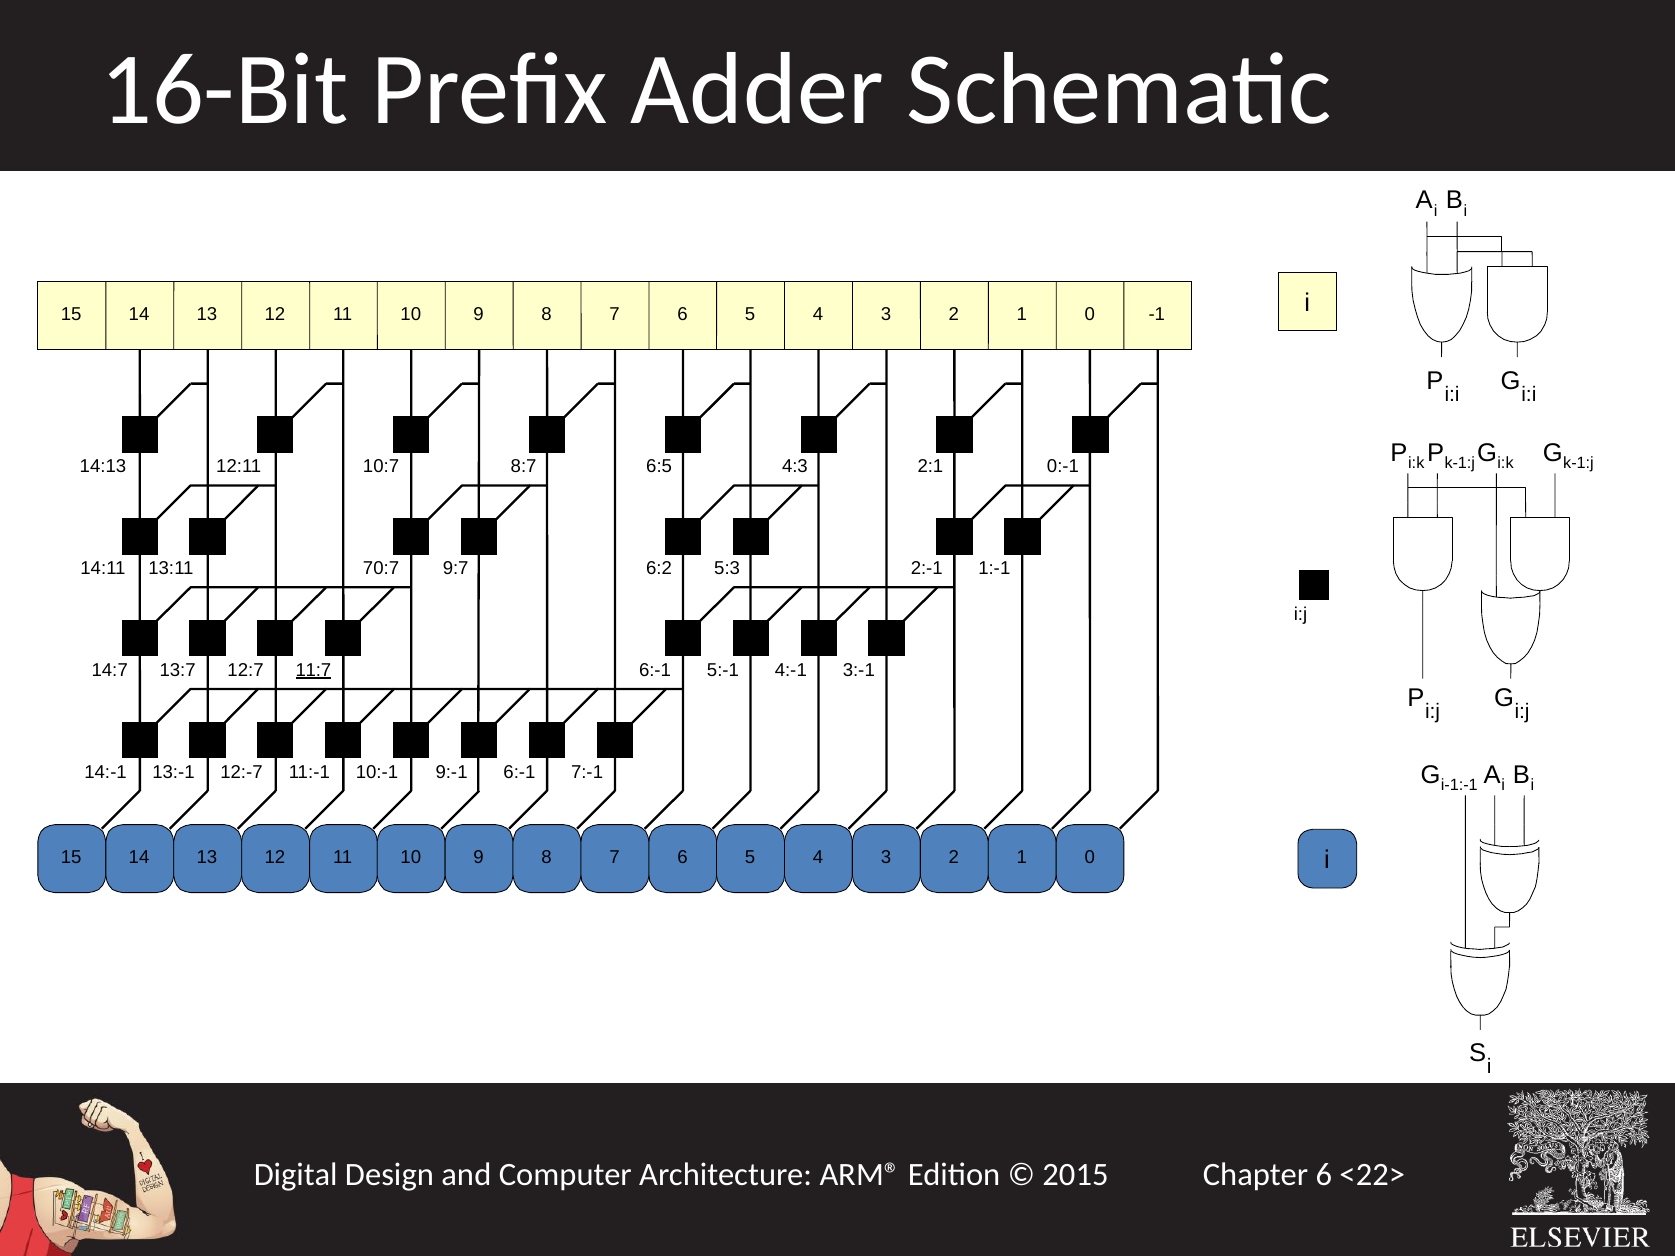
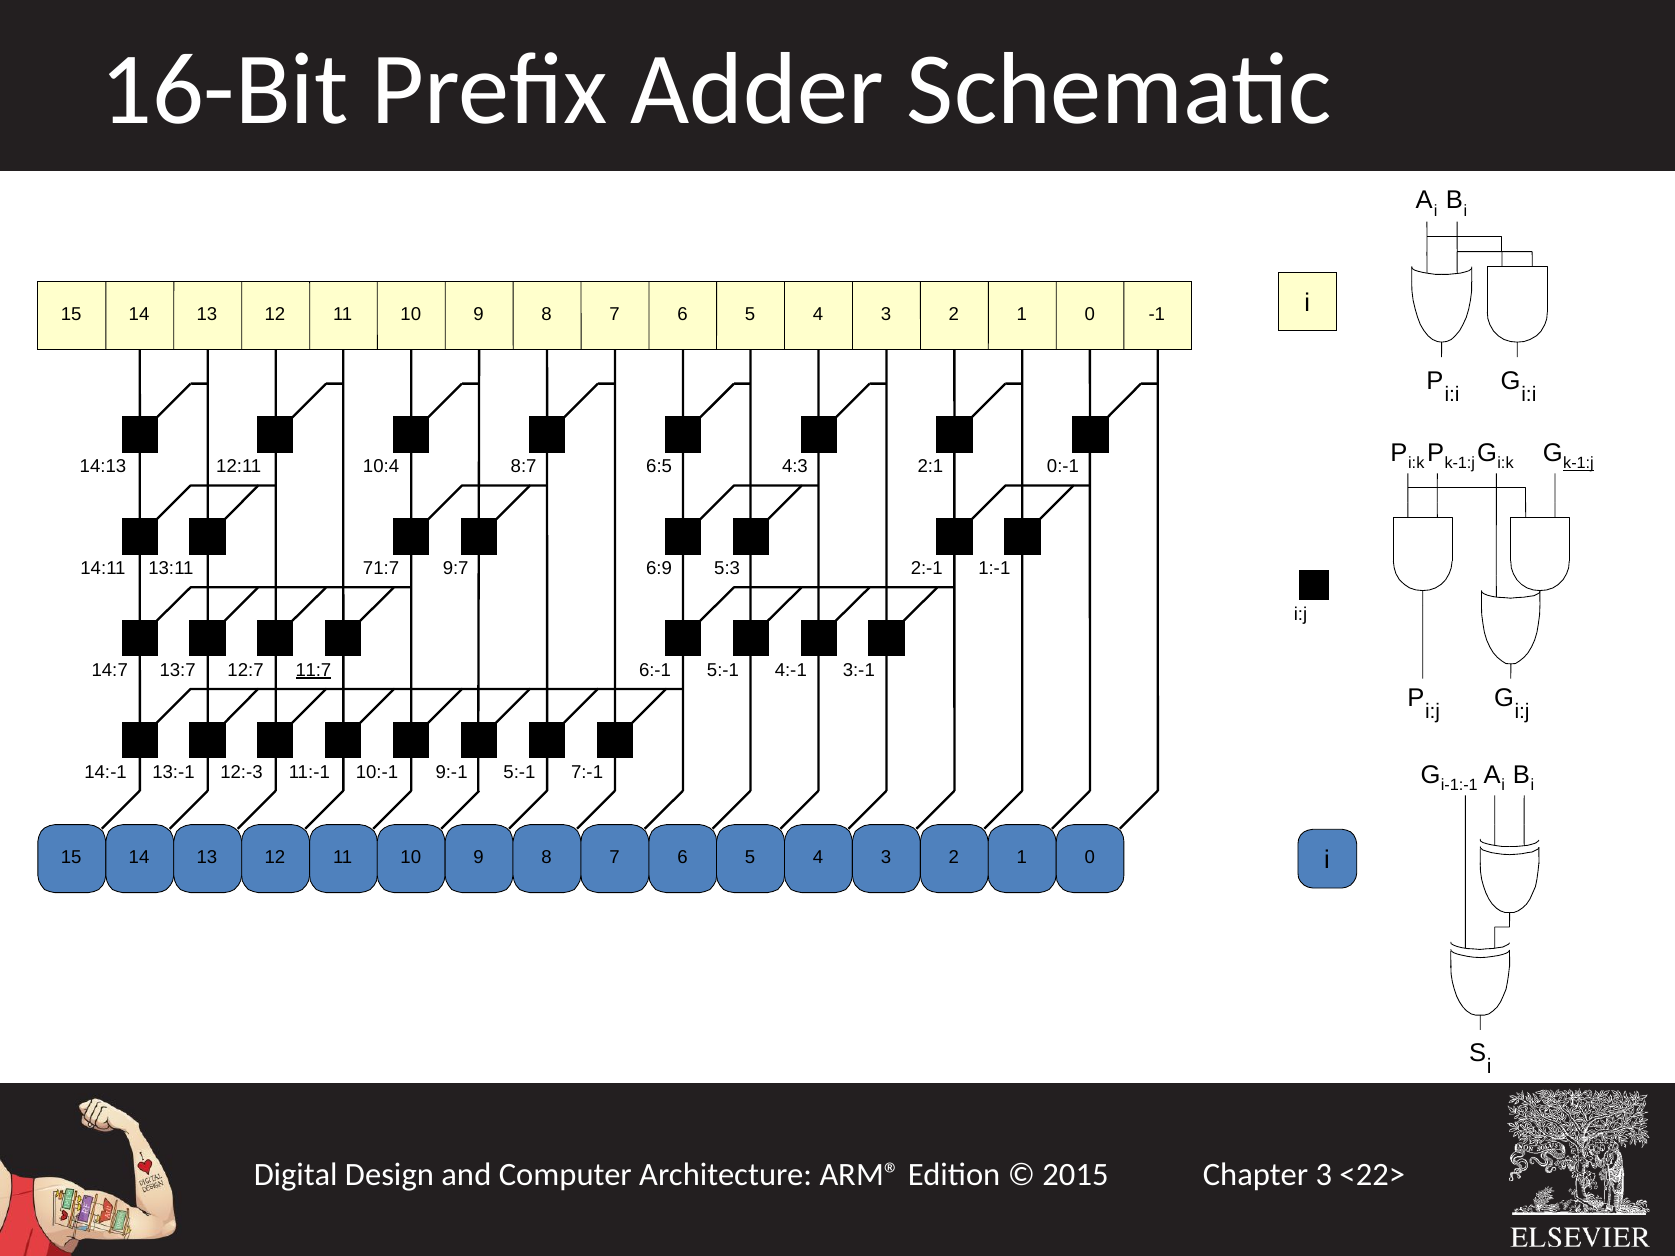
k-1:j at (1578, 463) underline: none -> present
10:7: 10:7 -> 10:4
70:7: 70:7 -> 71:7
6:2: 6:2 -> 6:9
12:-7: 12:-7 -> 12:-3
6:-1 at (520, 772): 6:-1 -> 5:-1
6 at (1324, 1175): 6 -> 3
